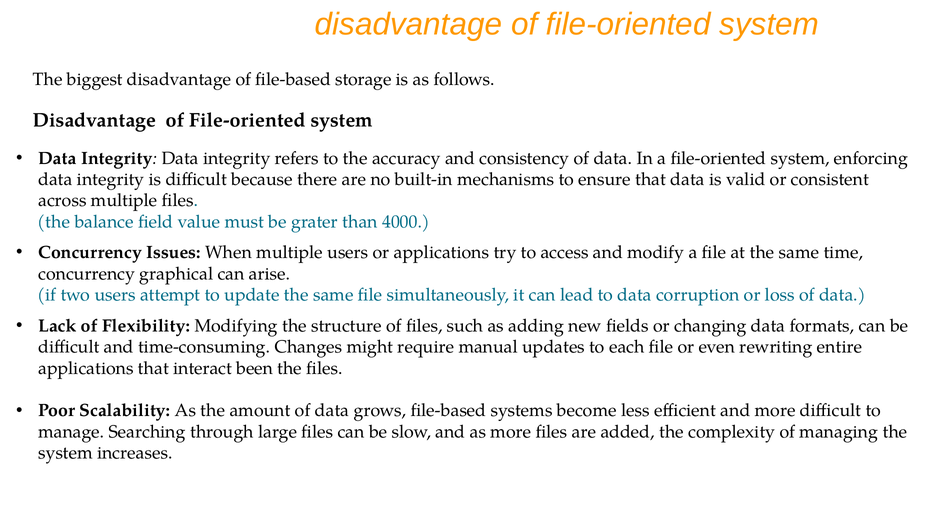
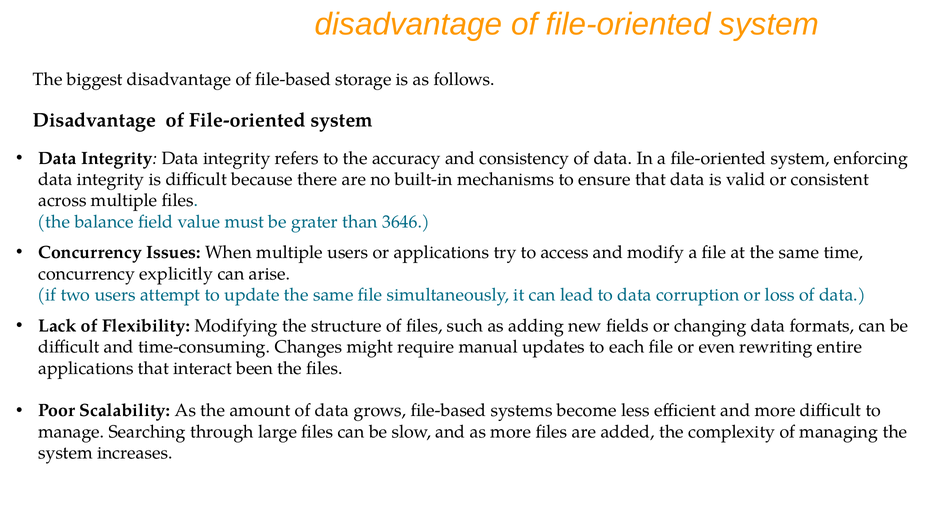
4000: 4000 -> 3646
graphical: graphical -> explicitly
